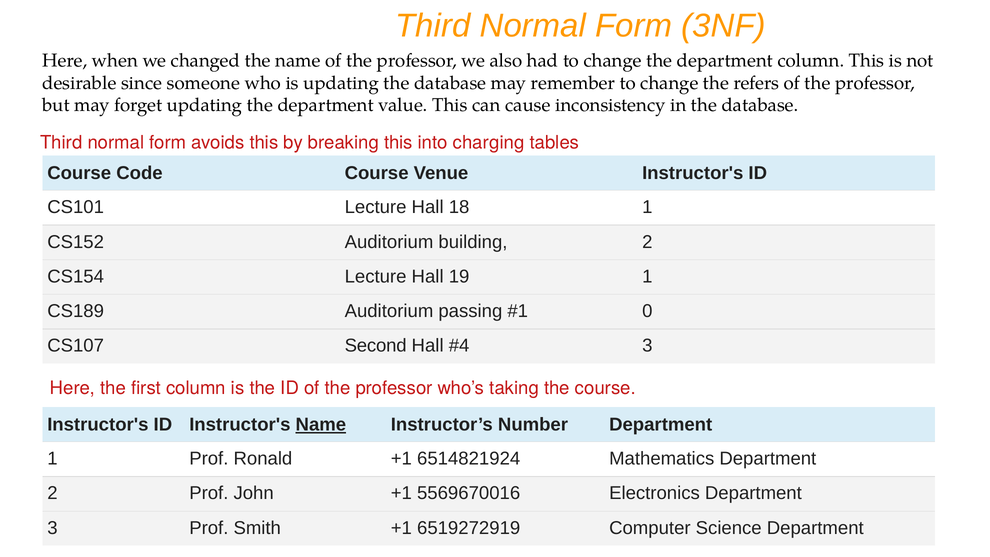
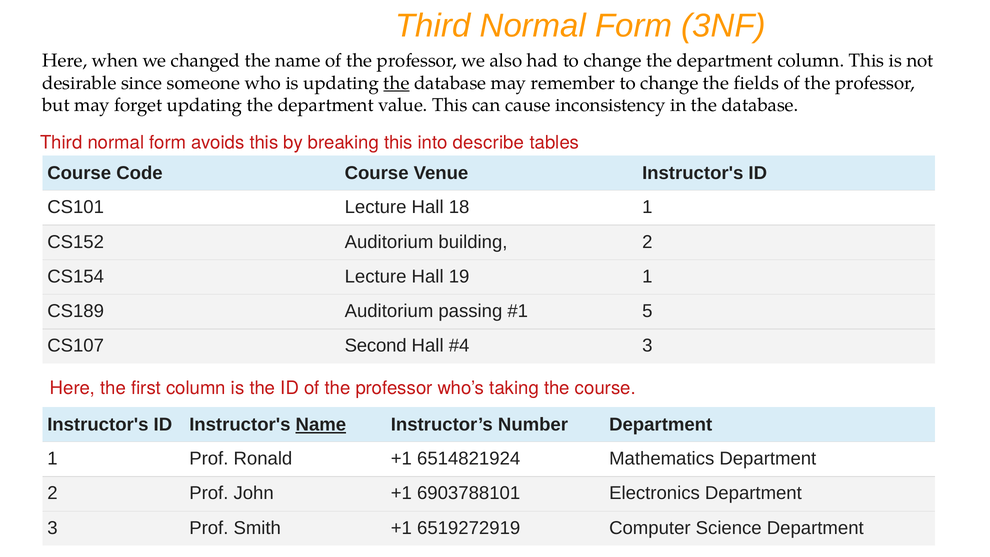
the at (396, 83) underline: none -> present
refers: refers -> fields
charging: charging -> describe
0: 0 -> 5
5569670016: 5569670016 -> 6903788101
